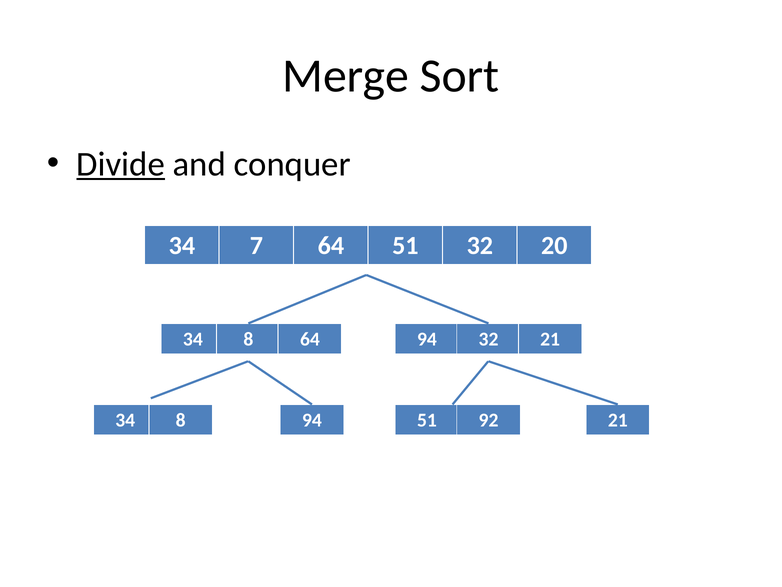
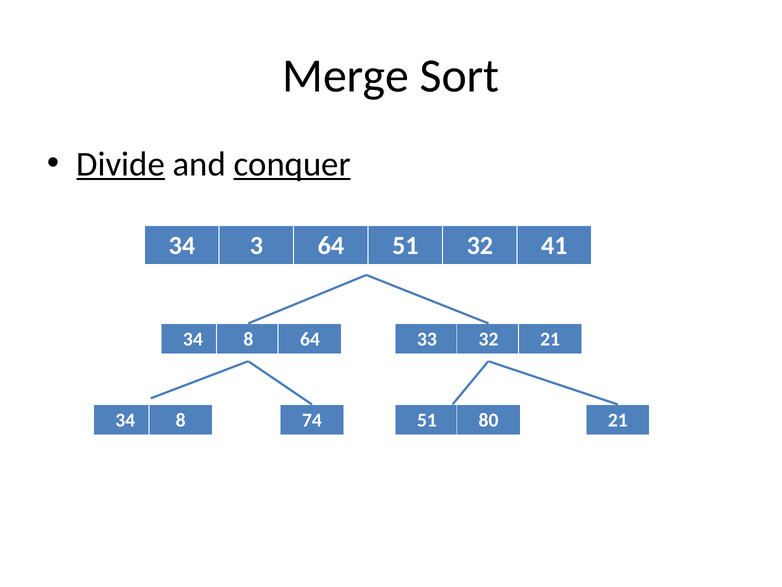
conquer underline: none -> present
7: 7 -> 3
20: 20 -> 41
64 94: 94 -> 33
8 94: 94 -> 74
92: 92 -> 80
